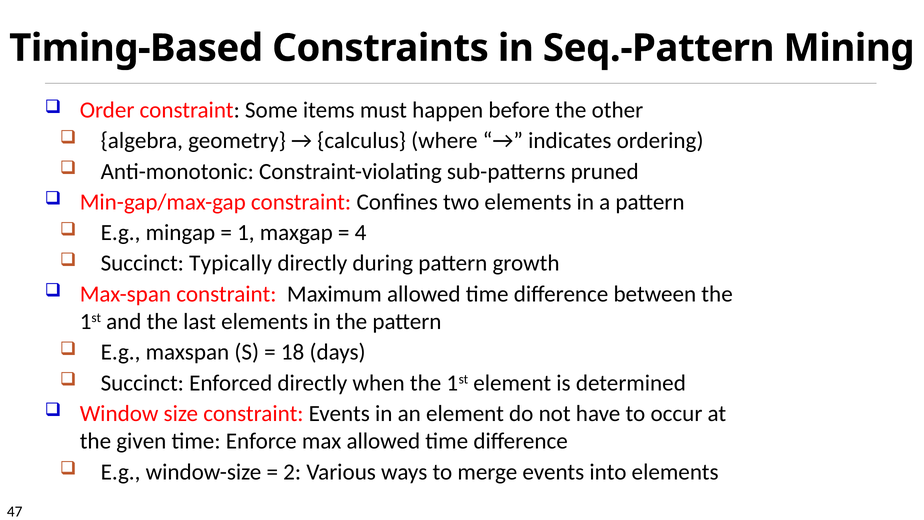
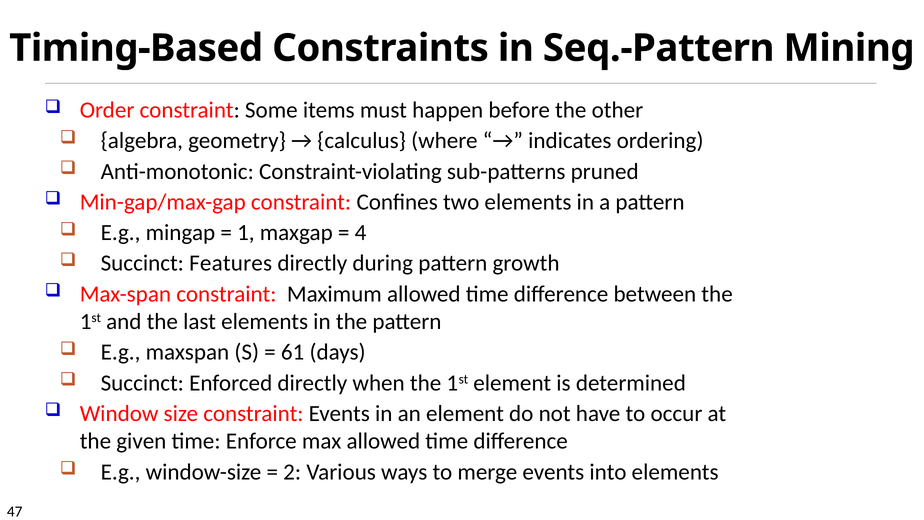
Typically: Typically -> Features
18: 18 -> 61
